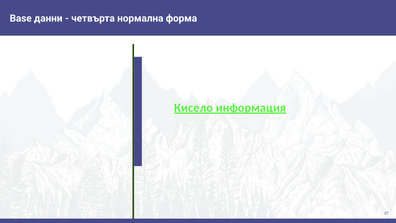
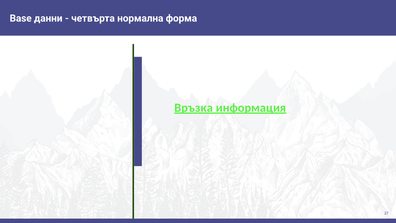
Кисело: Кисело -> Връзка
